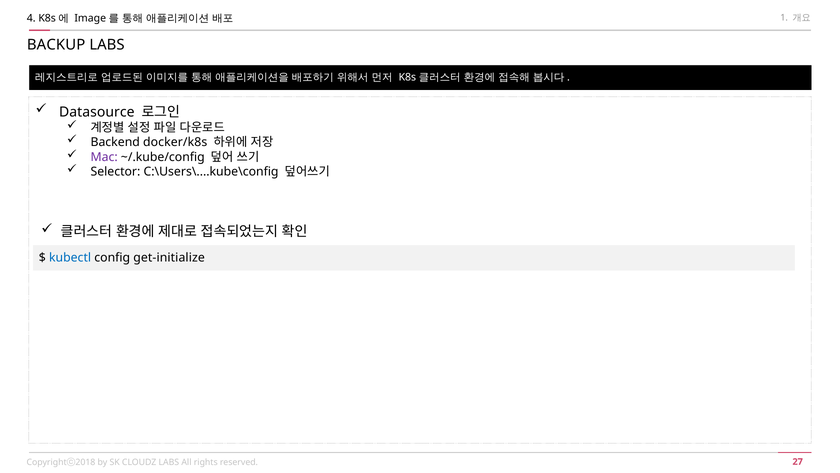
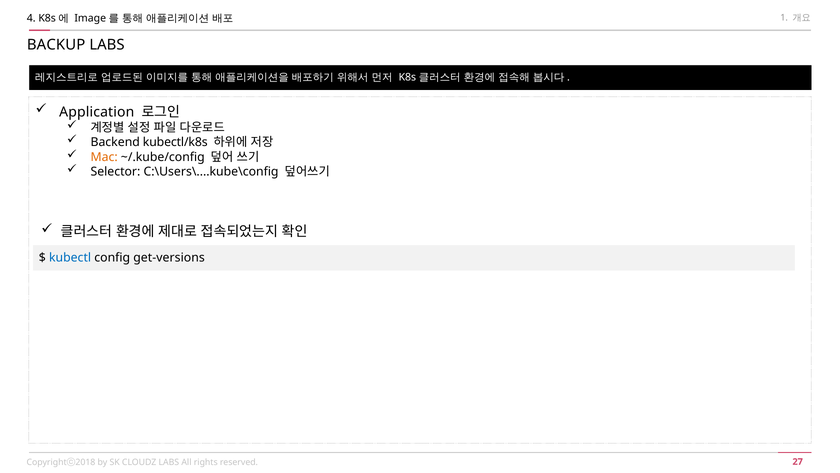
Datasource: Datasource -> Application
docker/k8s: docker/k8s -> kubectl/k8s
Mac colour: purple -> orange
get-initialize: get-initialize -> get-versions
